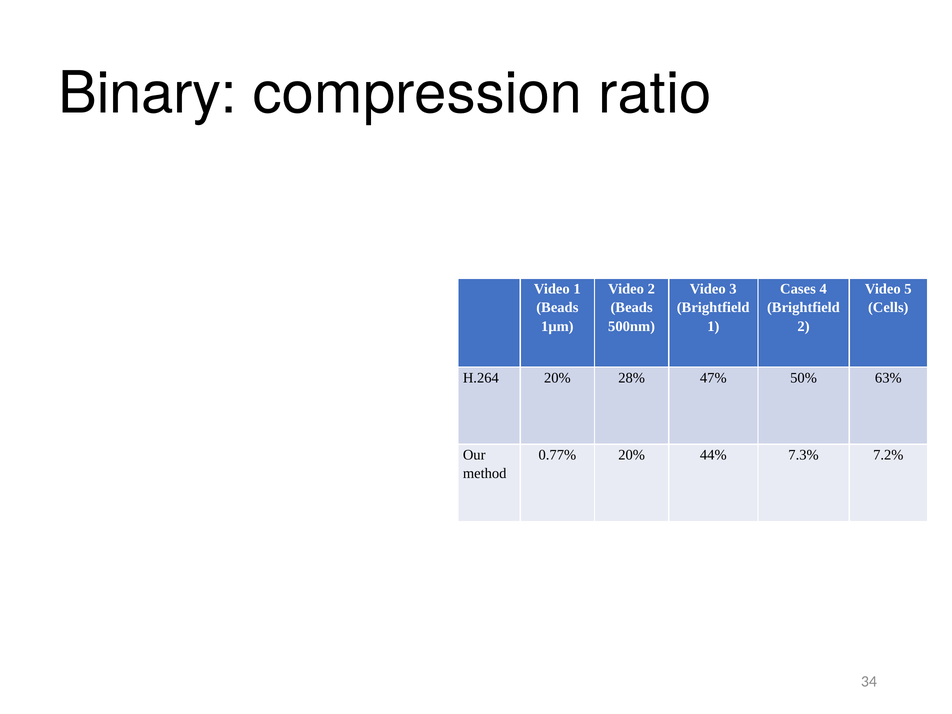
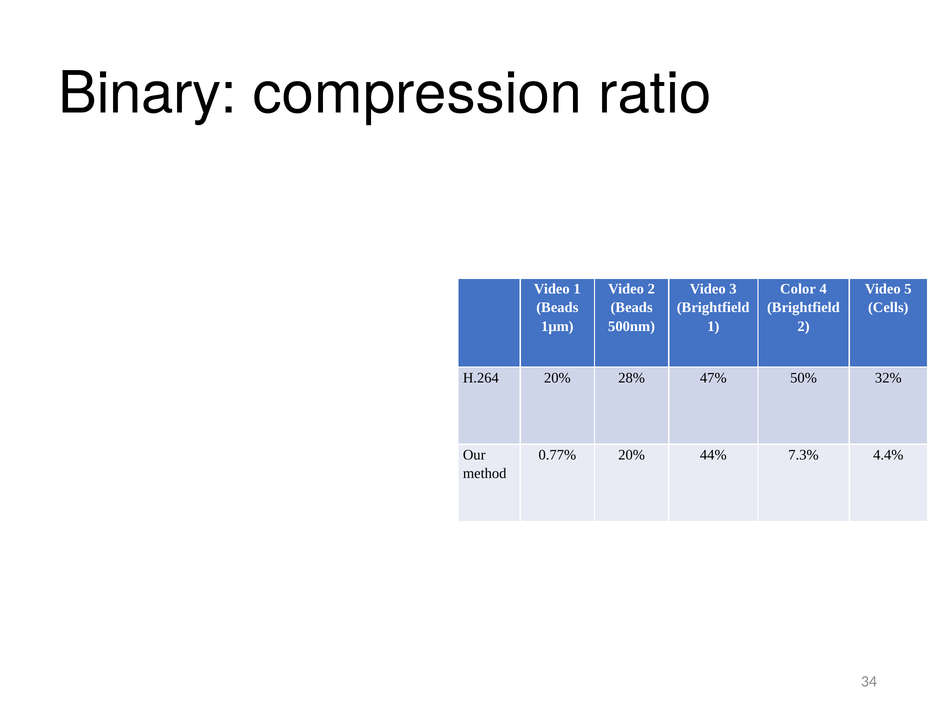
Cases: Cases -> Color
63%: 63% -> 32%
7.2%: 7.2% -> 4.4%
